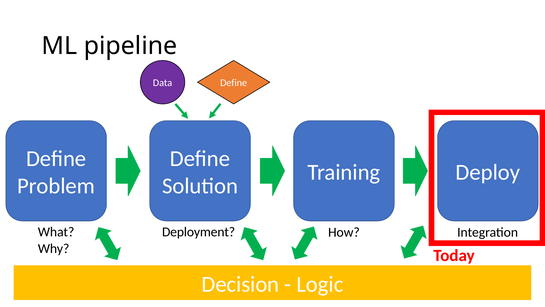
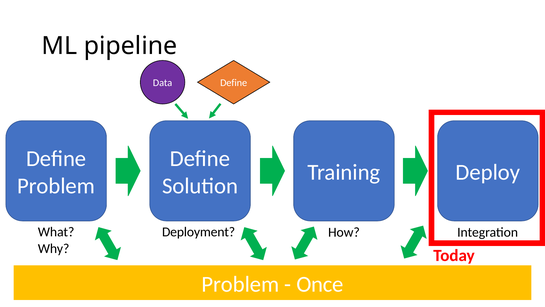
Decision at (240, 284): Decision -> Problem
Logic: Logic -> Once
